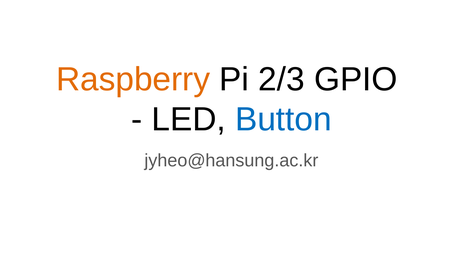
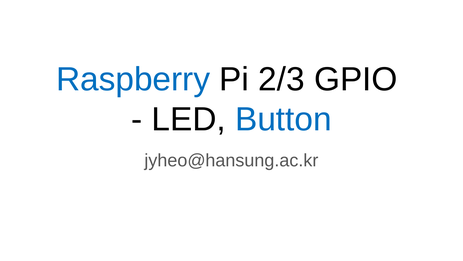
Raspberry colour: orange -> blue
